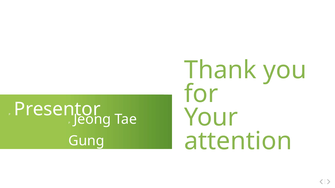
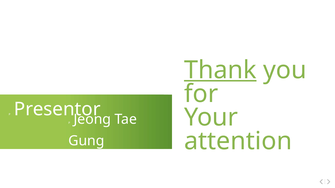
Thank underline: none -> present
